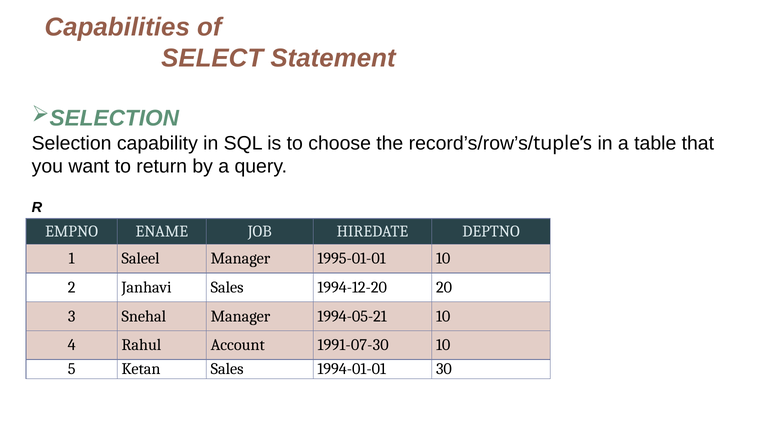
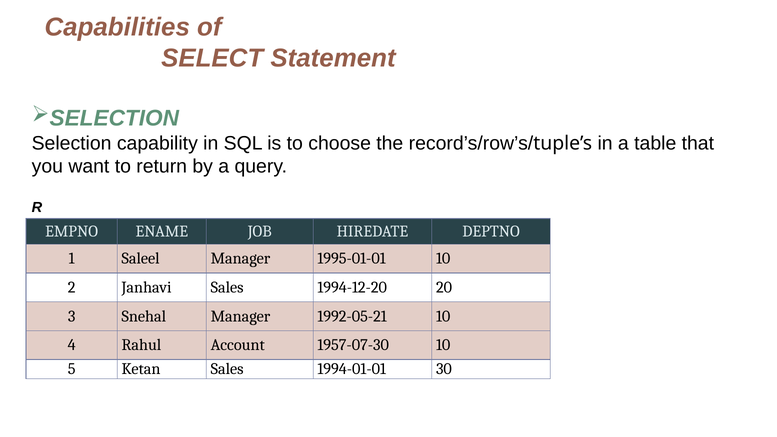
1994-05-21: 1994-05-21 -> 1992-05-21
1991-07-30: 1991-07-30 -> 1957-07-30
